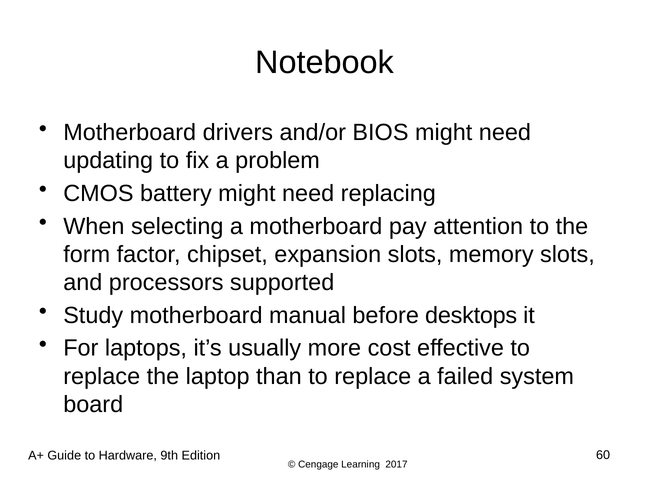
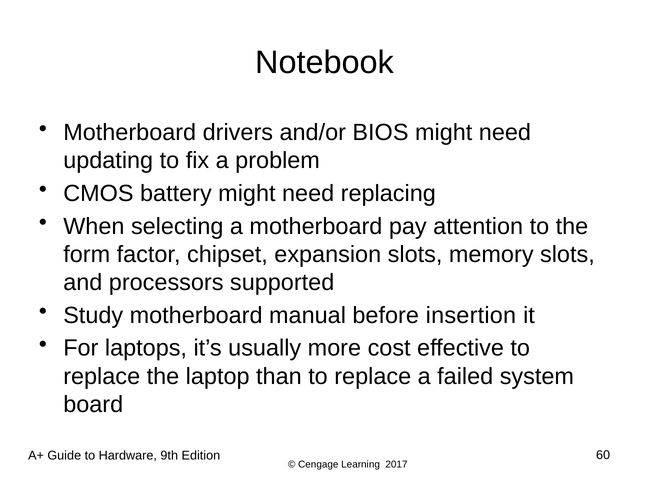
desktops: desktops -> insertion
